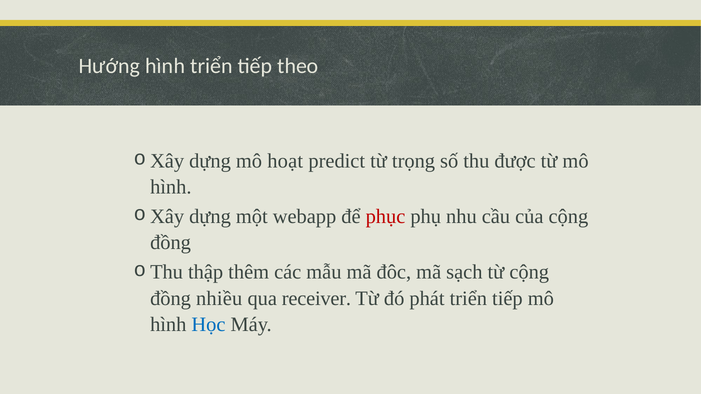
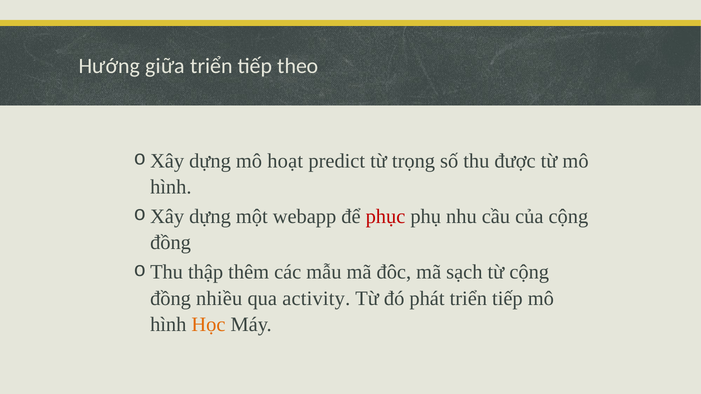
Hướng hình: hình -> giữa
receiver: receiver -> activity
Học colour: blue -> orange
